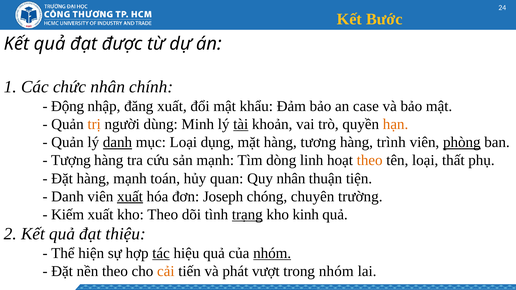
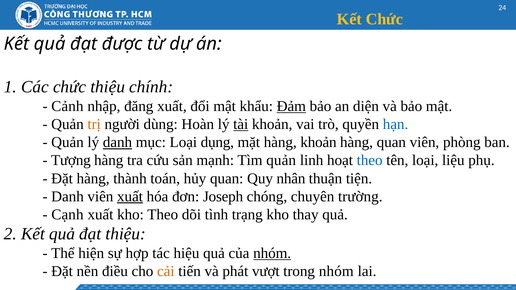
Kết Bước: Bước -> Chức
chức nhân: nhân -> thiệu
Động: Động -> Cảnh
Đảm underline: none -> present
case: case -> diện
Minh: Minh -> Hoàn
hạn colour: orange -> blue
hàng tương: tương -> khoản
hàng trình: trình -> quan
phòng underline: present -> none
Tìm dòng: dòng -> quản
theo at (370, 160) colour: orange -> blue
thất: thất -> liệu
hàng mạnh: mạnh -> thành
Kiếm: Kiếm -> Cạnh
trạng underline: present -> none
kinh: kinh -> thay
tác underline: present -> none
nền theo: theo -> điều
